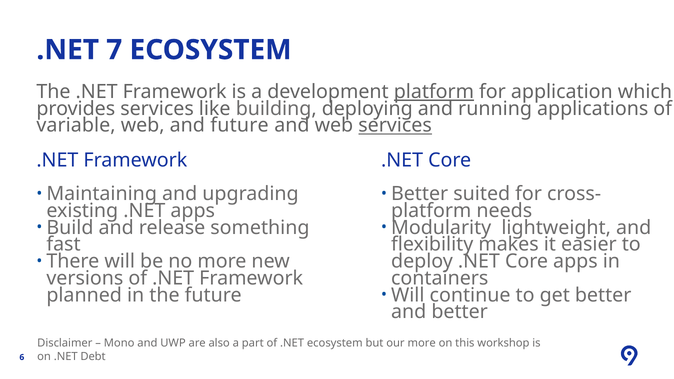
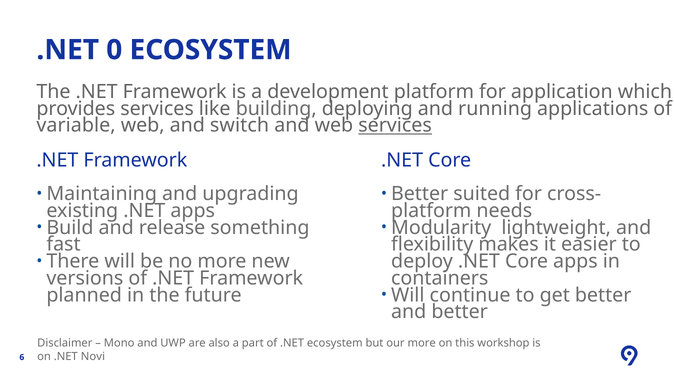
7: 7 -> 0
platform at (434, 92) underline: present -> none
and future: future -> switch
Debt: Debt -> Novi
